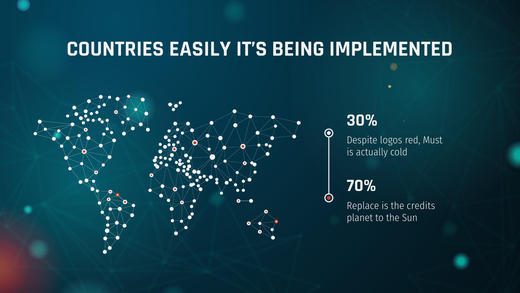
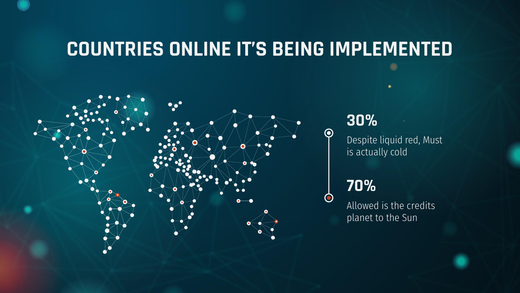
EASILY: EASILY -> ONLINE
logos: logos -> liquid
Replace: Replace -> Allowed
